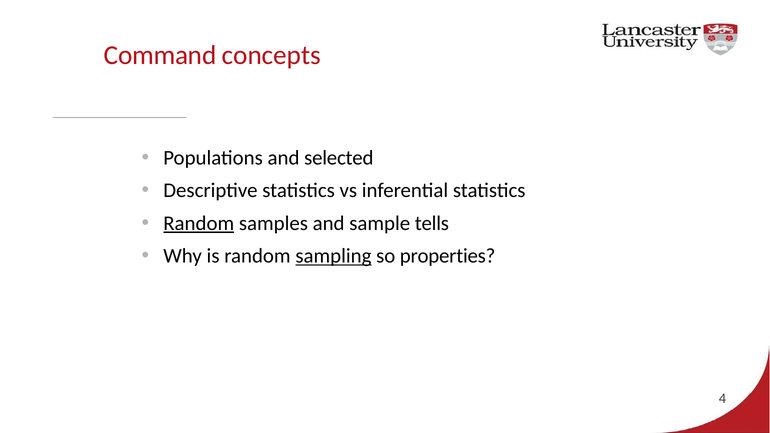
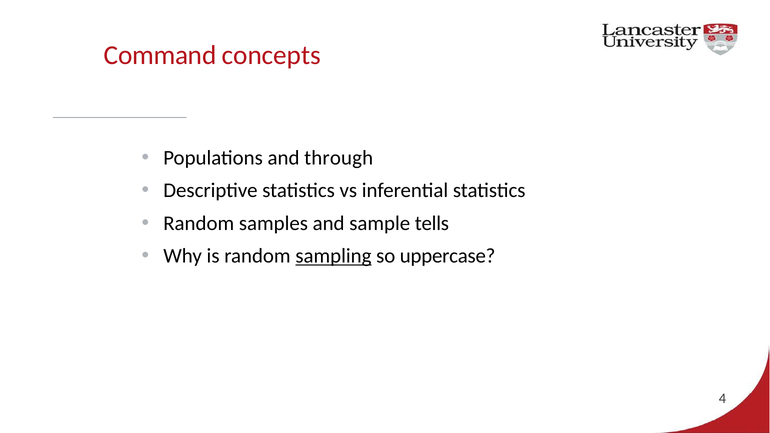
selected: selected -> through
Random at (199, 223) underline: present -> none
properties: properties -> uppercase
